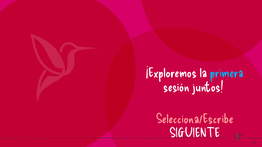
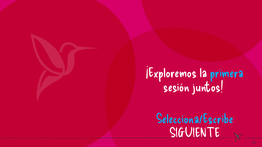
Selecciona/Escribe colour: pink -> light blue
